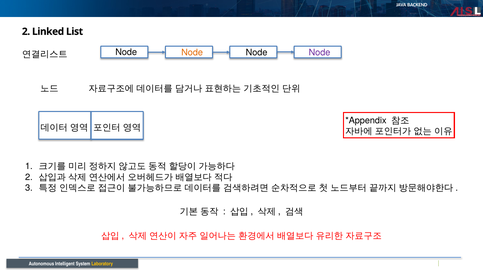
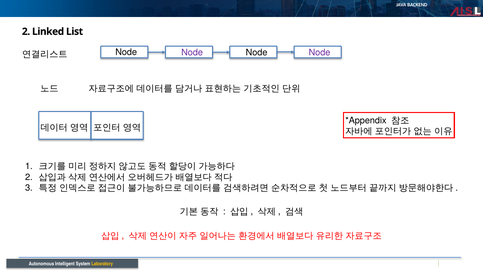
Node at (192, 52) colour: orange -> purple
